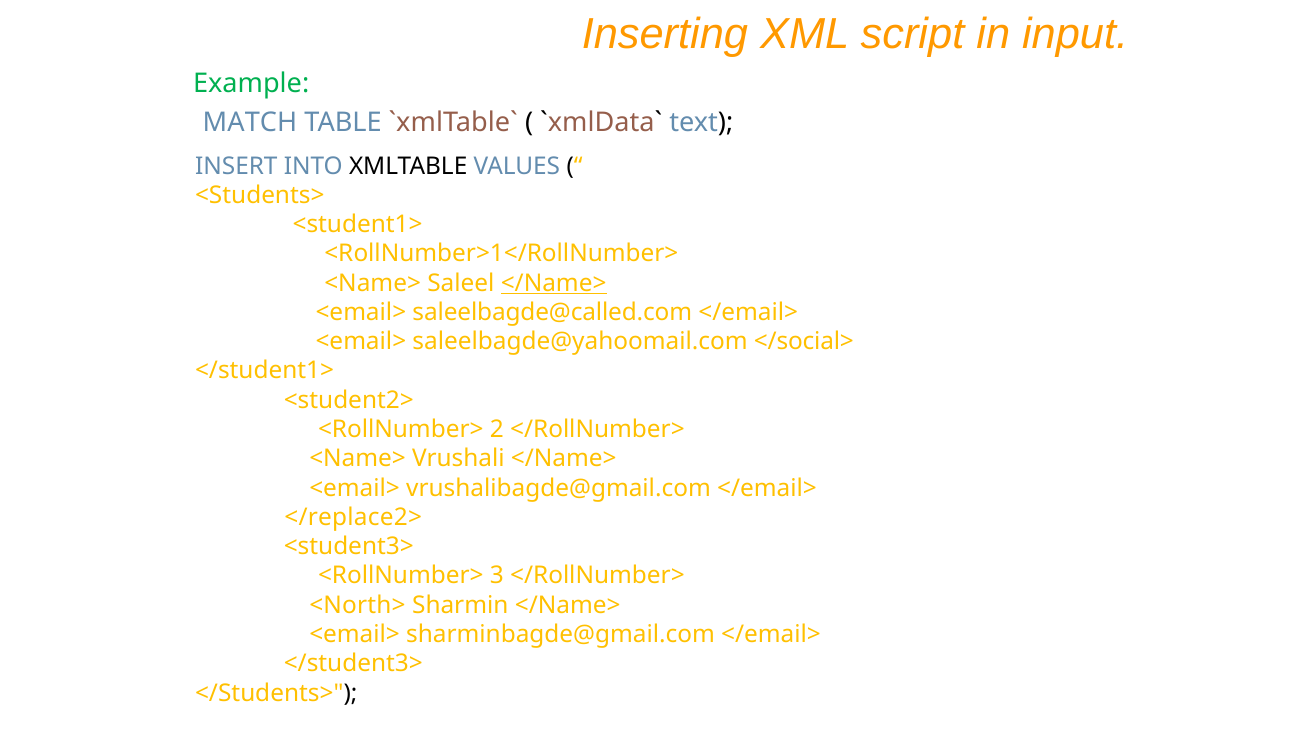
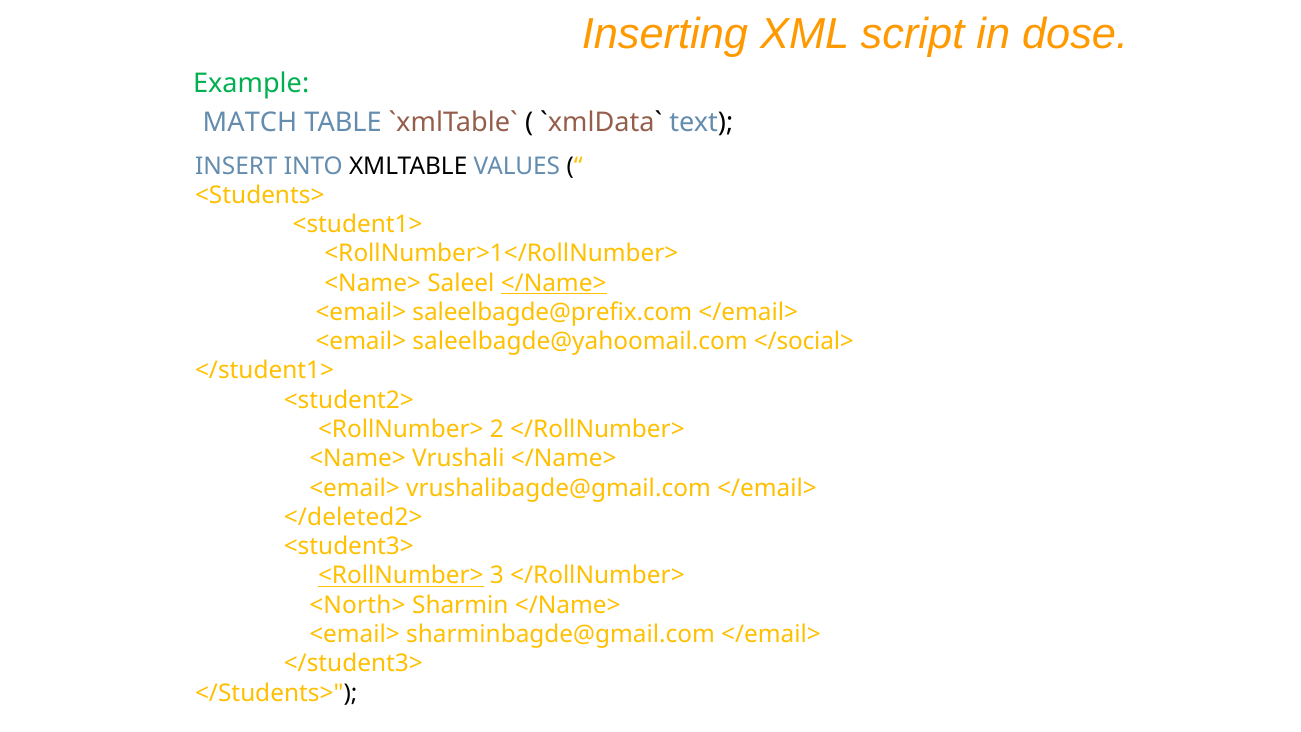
input: input -> dose
saleelbagde@called.com: saleelbagde@called.com -> saleelbagde@prefix.com
</replace2>: </replace2> -> </deleted2>
<RollNumber> at (401, 576) underline: none -> present
